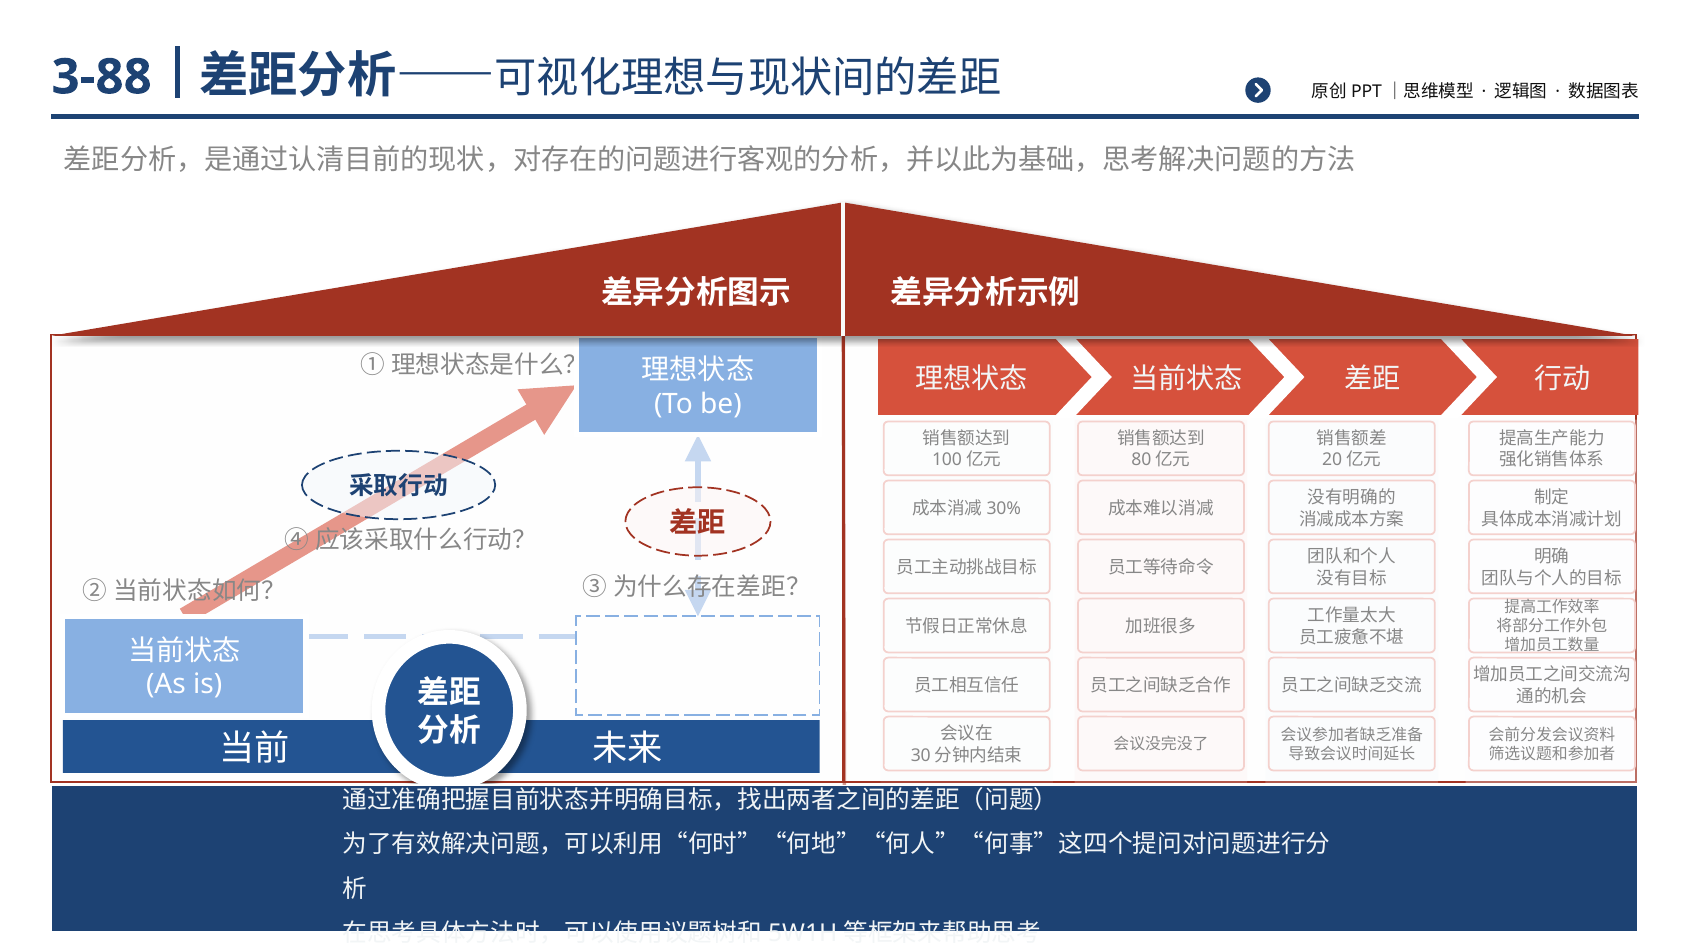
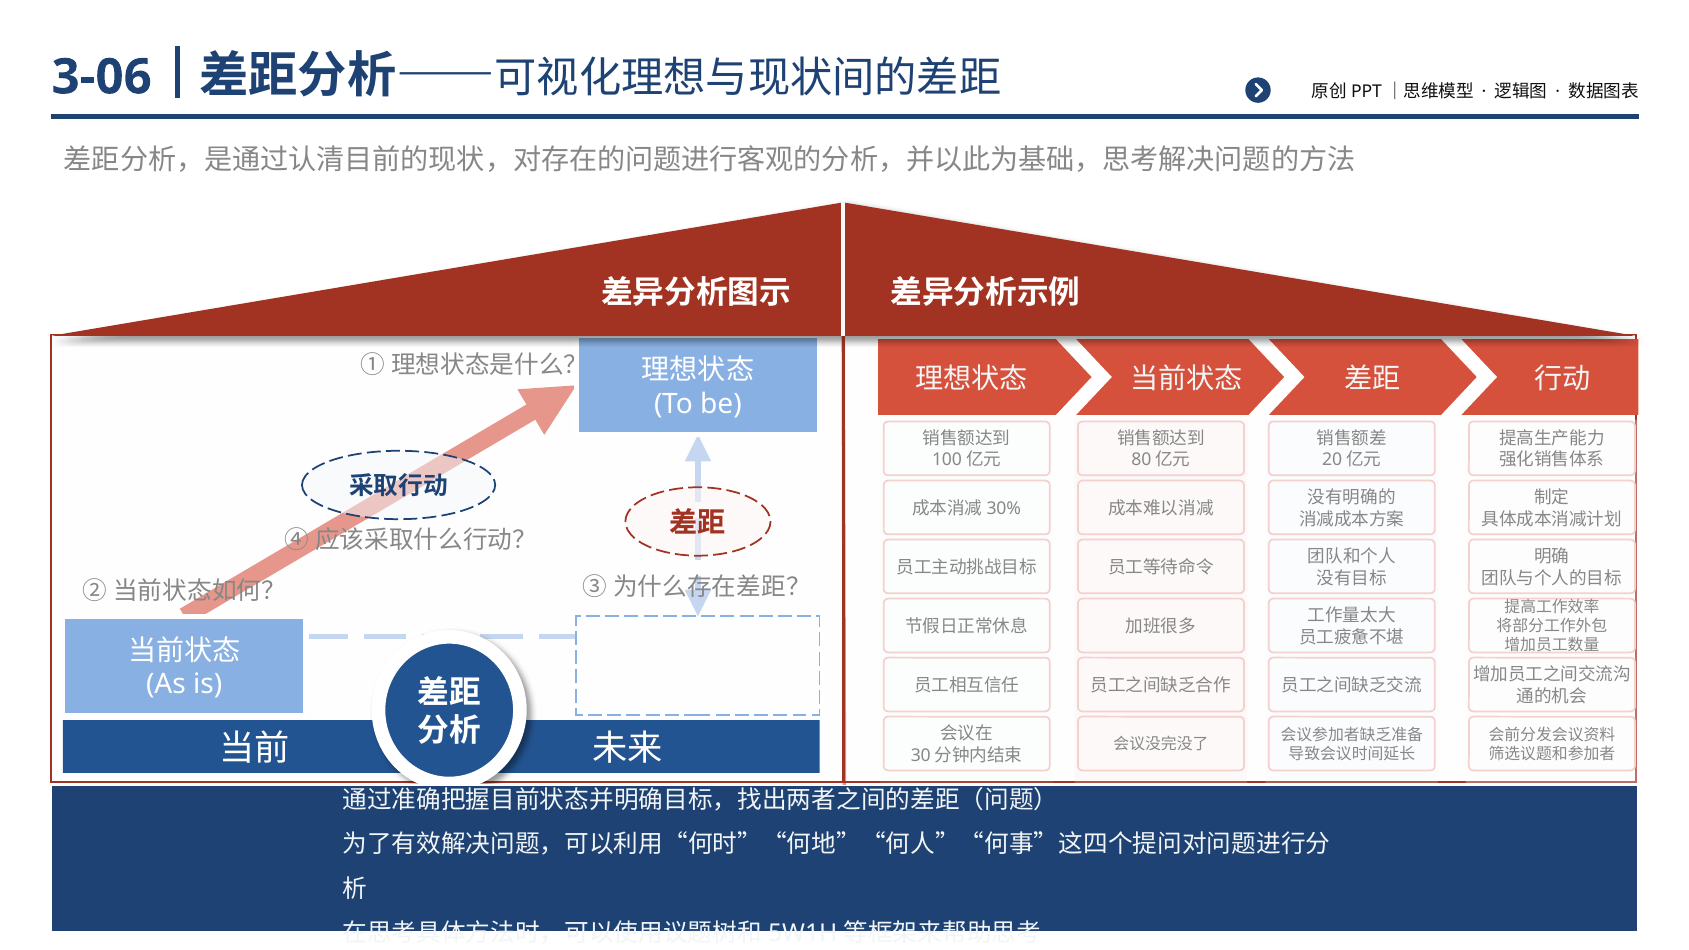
3-88: 3-88 -> 3-06
